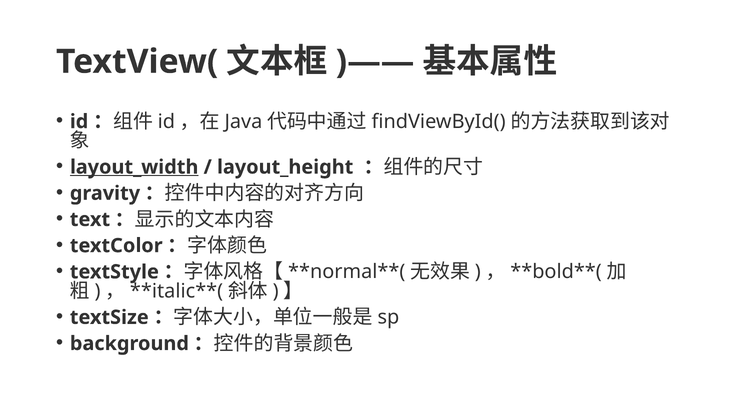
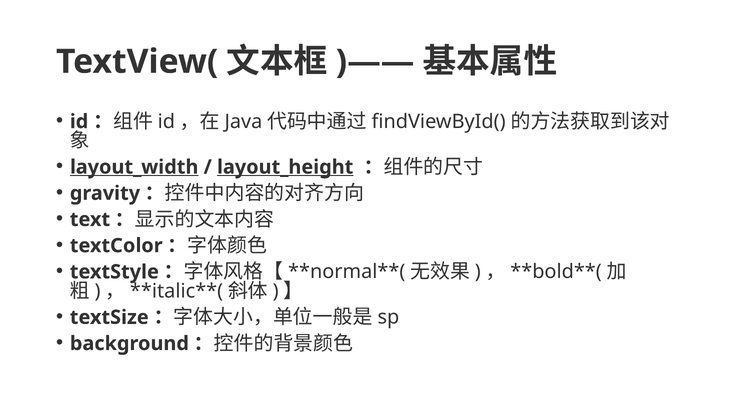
layout_height underline: none -> present
